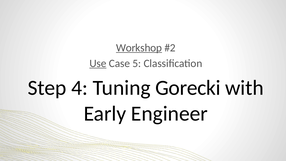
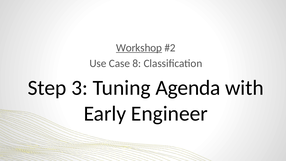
Use underline: present -> none
5: 5 -> 8
4: 4 -> 3
Gorecki: Gorecki -> Agenda
